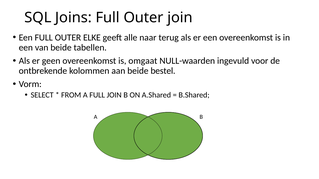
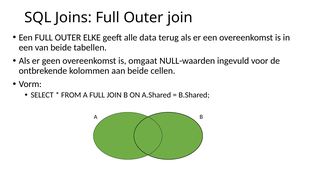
naar: naar -> data
bestel: bestel -> cellen
